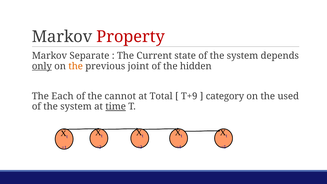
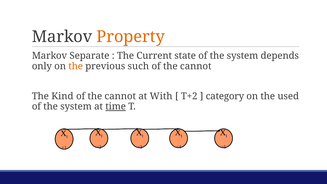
Property colour: red -> orange
only underline: present -> none
joint: joint -> such
hidden at (196, 66): hidden -> cannot
Each: Each -> Kind
Total: Total -> With
T+9: T+9 -> T+2
